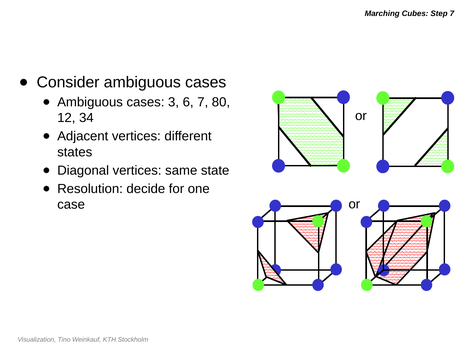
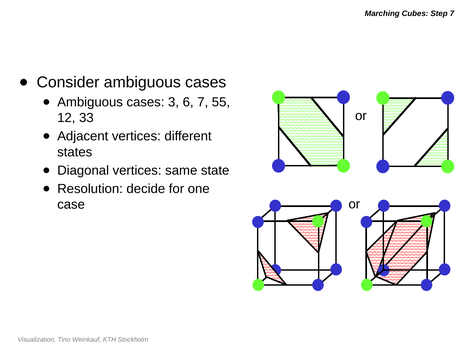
80: 80 -> 55
34: 34 -> 33
